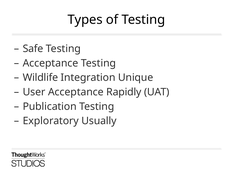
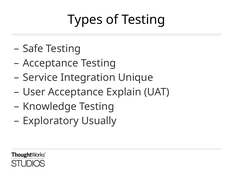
Wildlife: Wildlife -> Service
Rapidly: Rapidly -> Explain
Publication: Publication -> Knowledge
